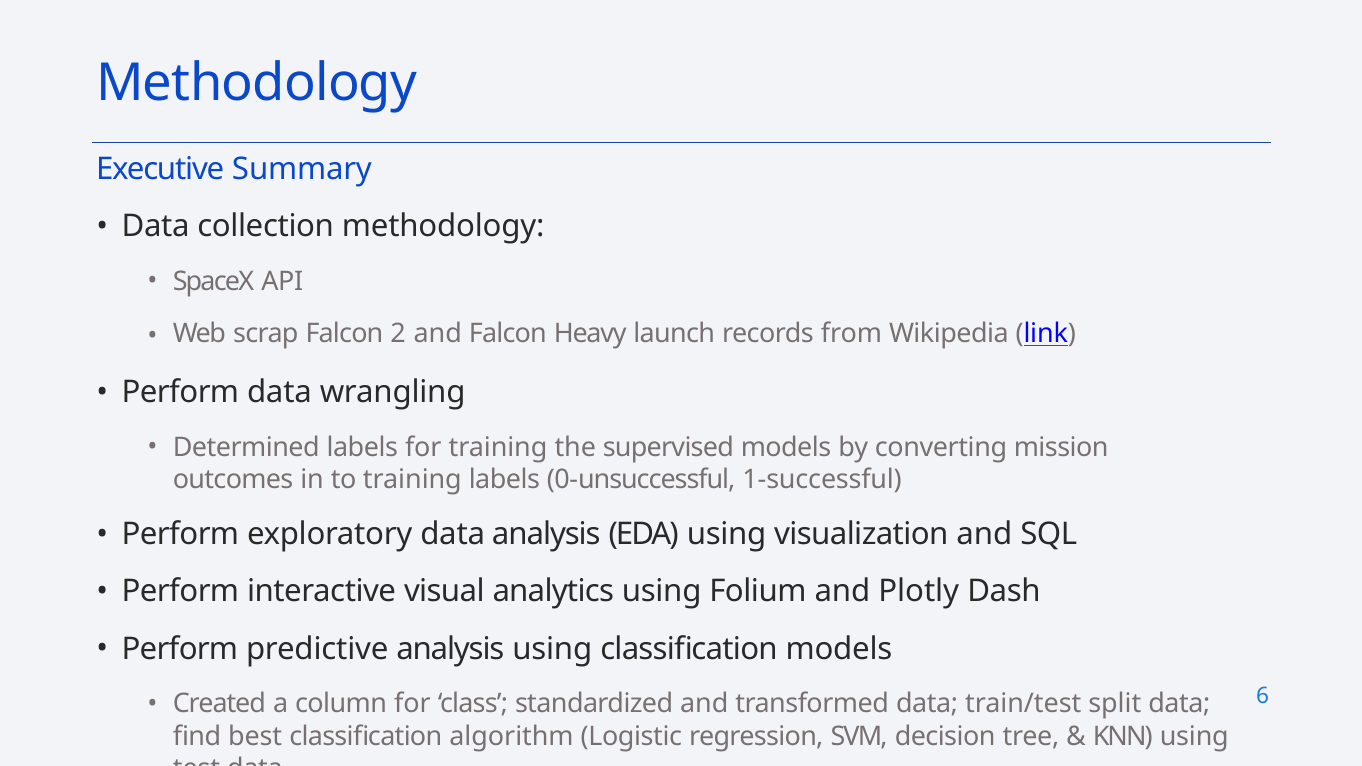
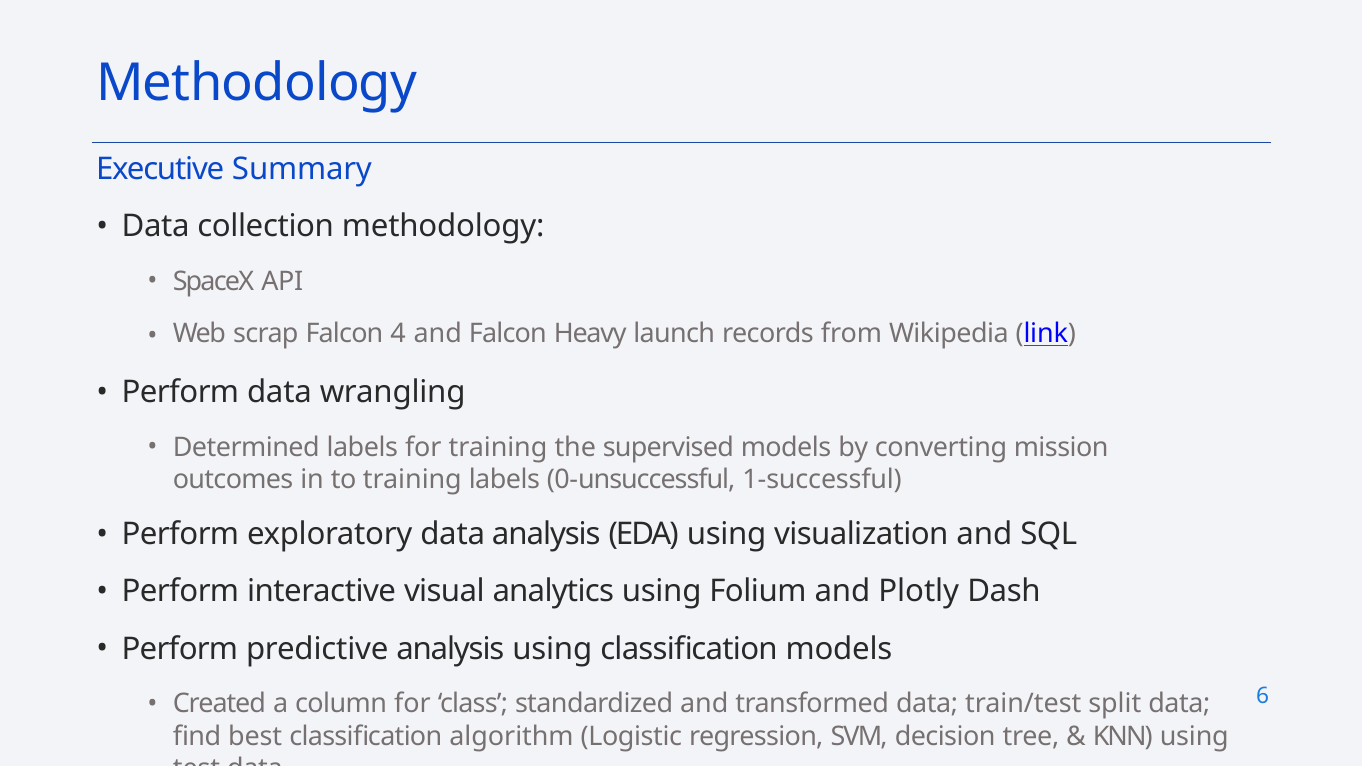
2: 2 -> 4
